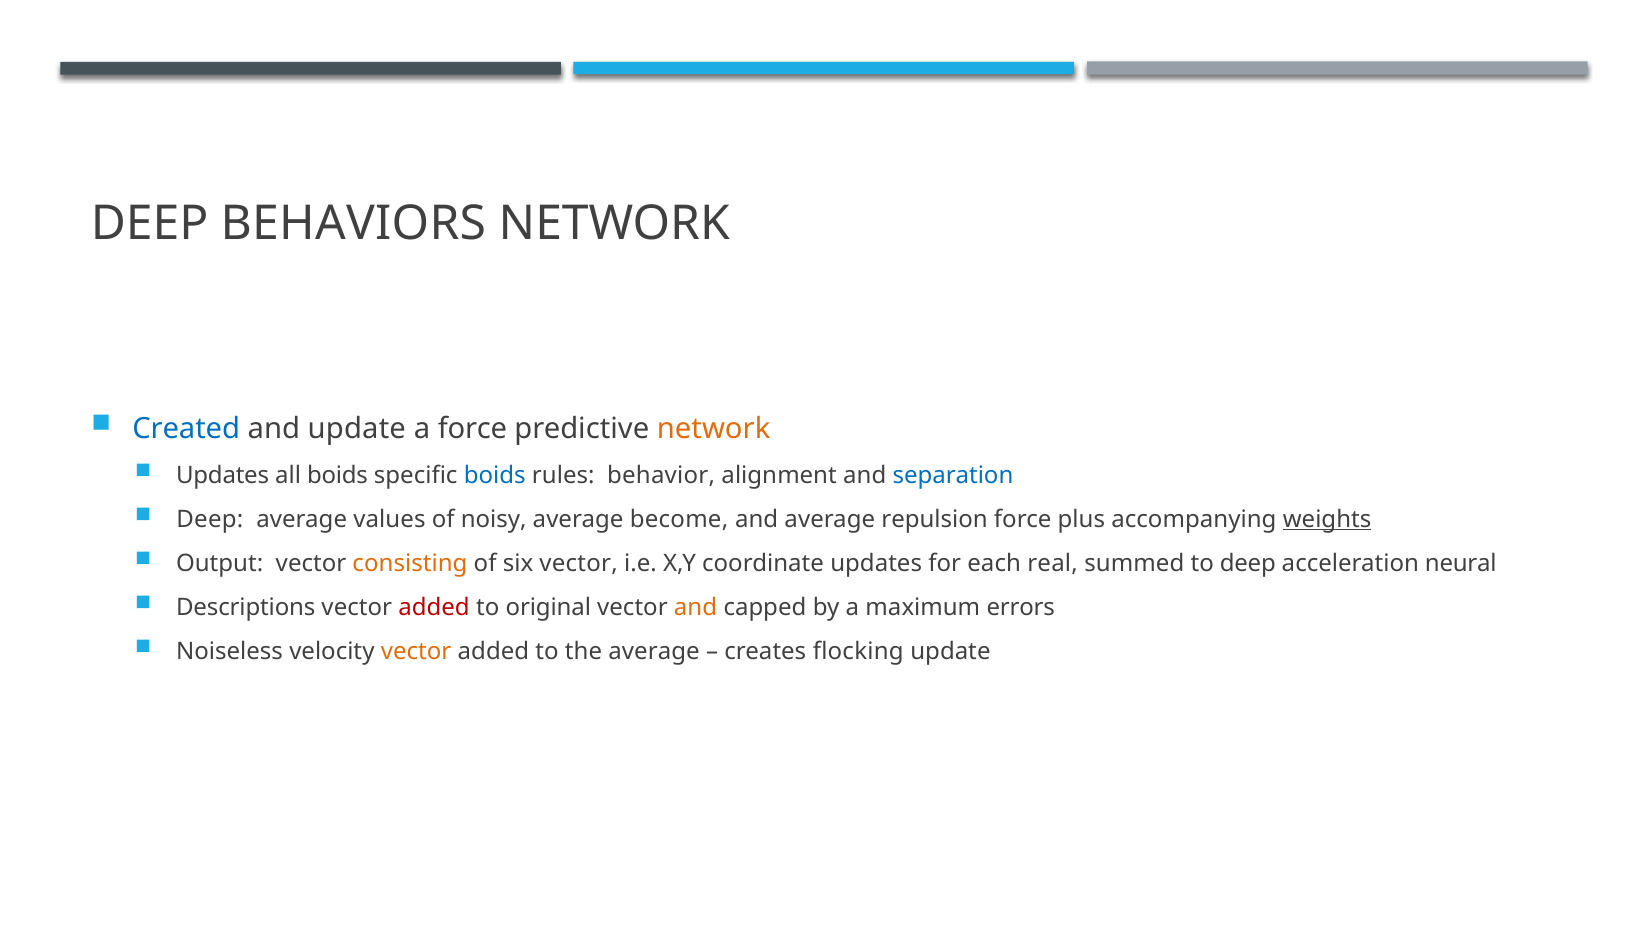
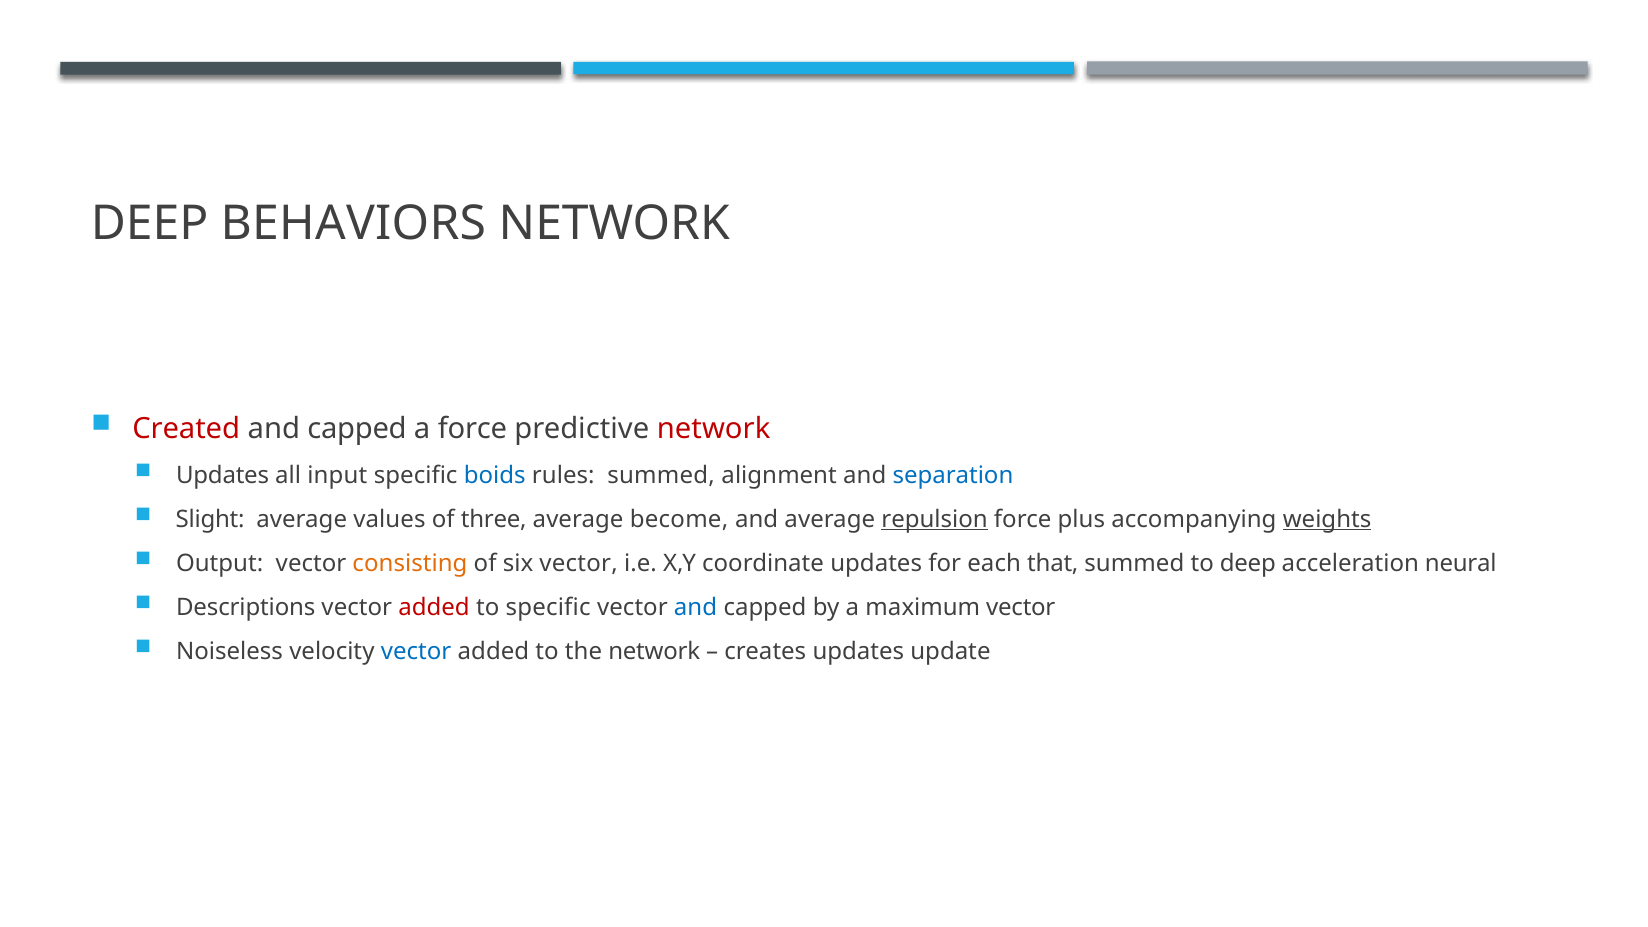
Created colour: blue -> red
update at (357, 428): update -> capped
network at (714, 428) colour: orange -> red
all boids: boids -> input
rules behavior: behavior -> summed
Deep at (210, 519): Deep -> Slight
noisy: noisy -> three
repulsion underline: none -> present
real: real -> that
to original: original -> specific
and at (695, 607) colour: orange -> blue
maximum errors: errors -> vector
vector at (416, 651) colour: orange -> blue
the average: average -> network
creates flocking: flocking -> updates
